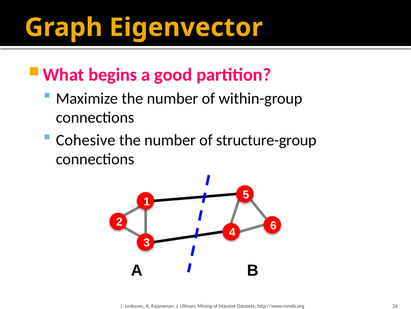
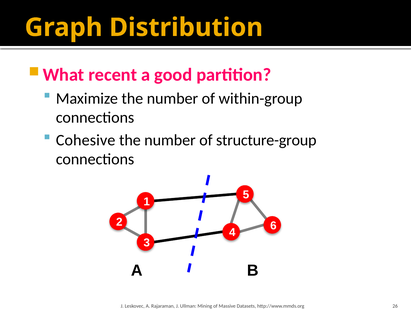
Eigenvector: Eigenvector -> Distribution
begins: begins -> recent
